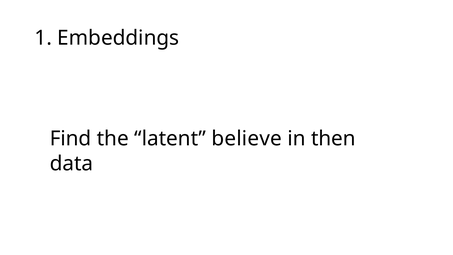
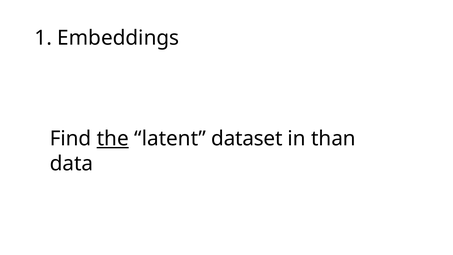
the underline: none -> present
believe: believe -> dataset
then: then -> than
